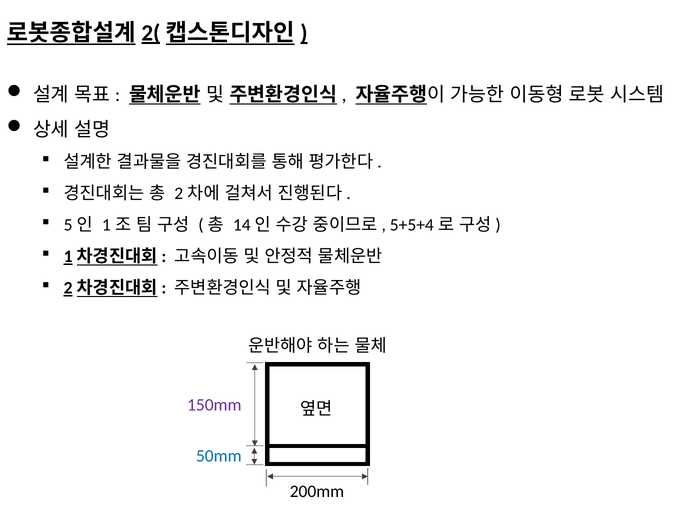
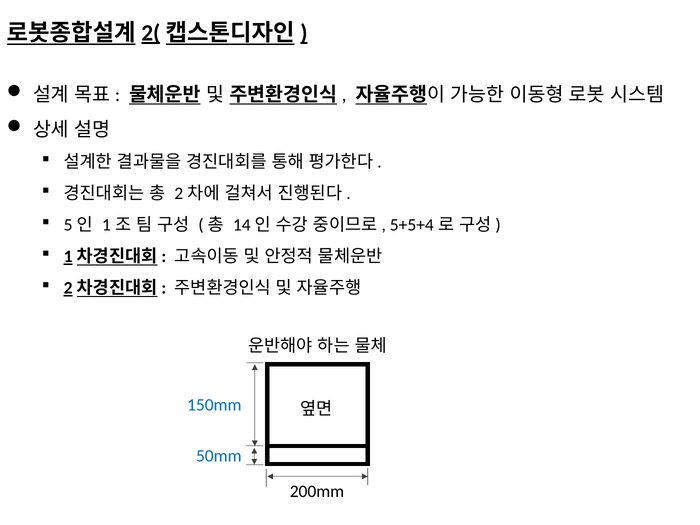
150mm colour: purple -> blue
